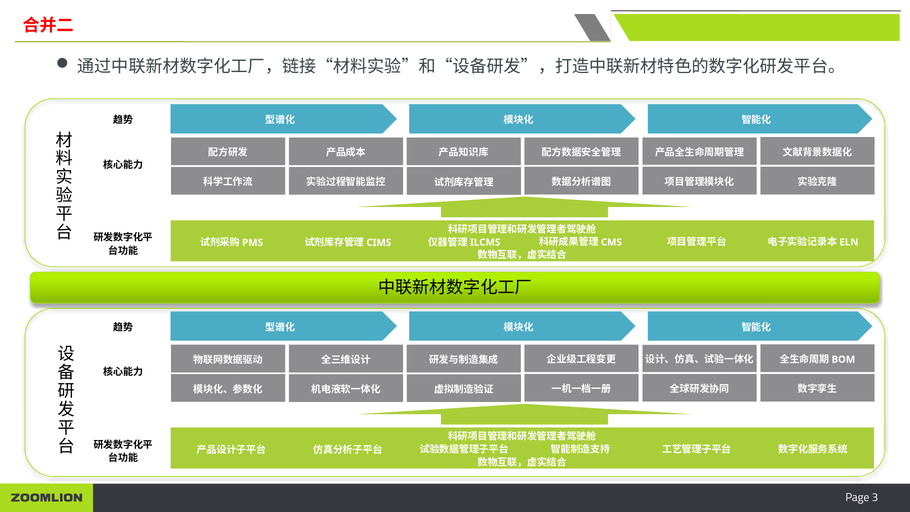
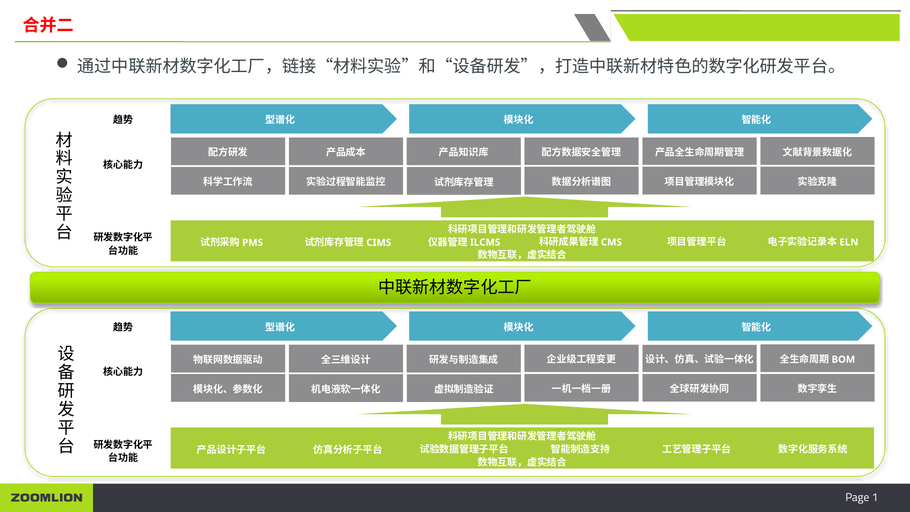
3: 3 -> 1
